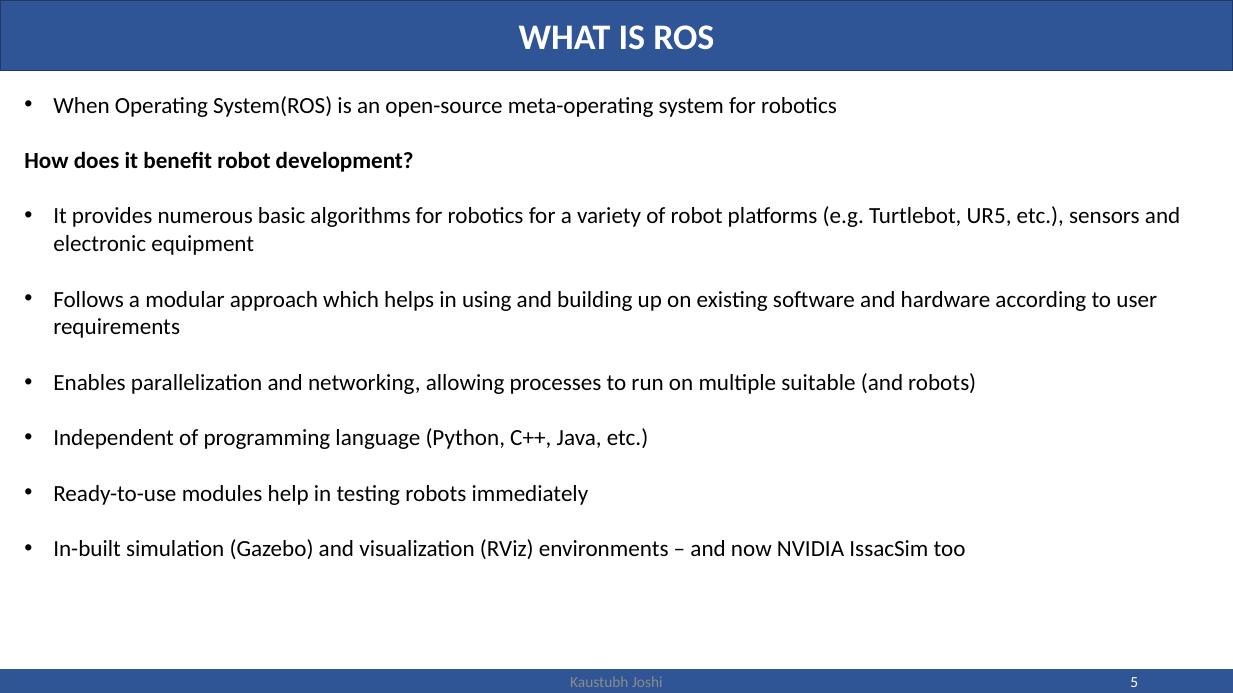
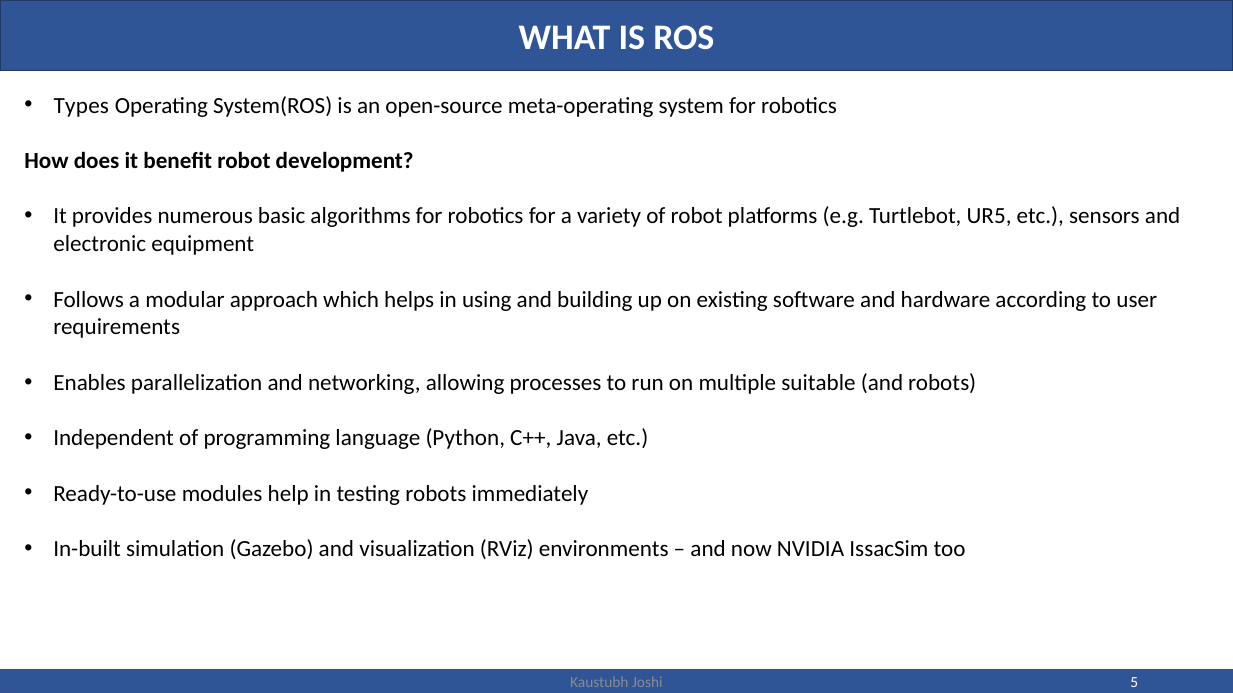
When: When -> Types
